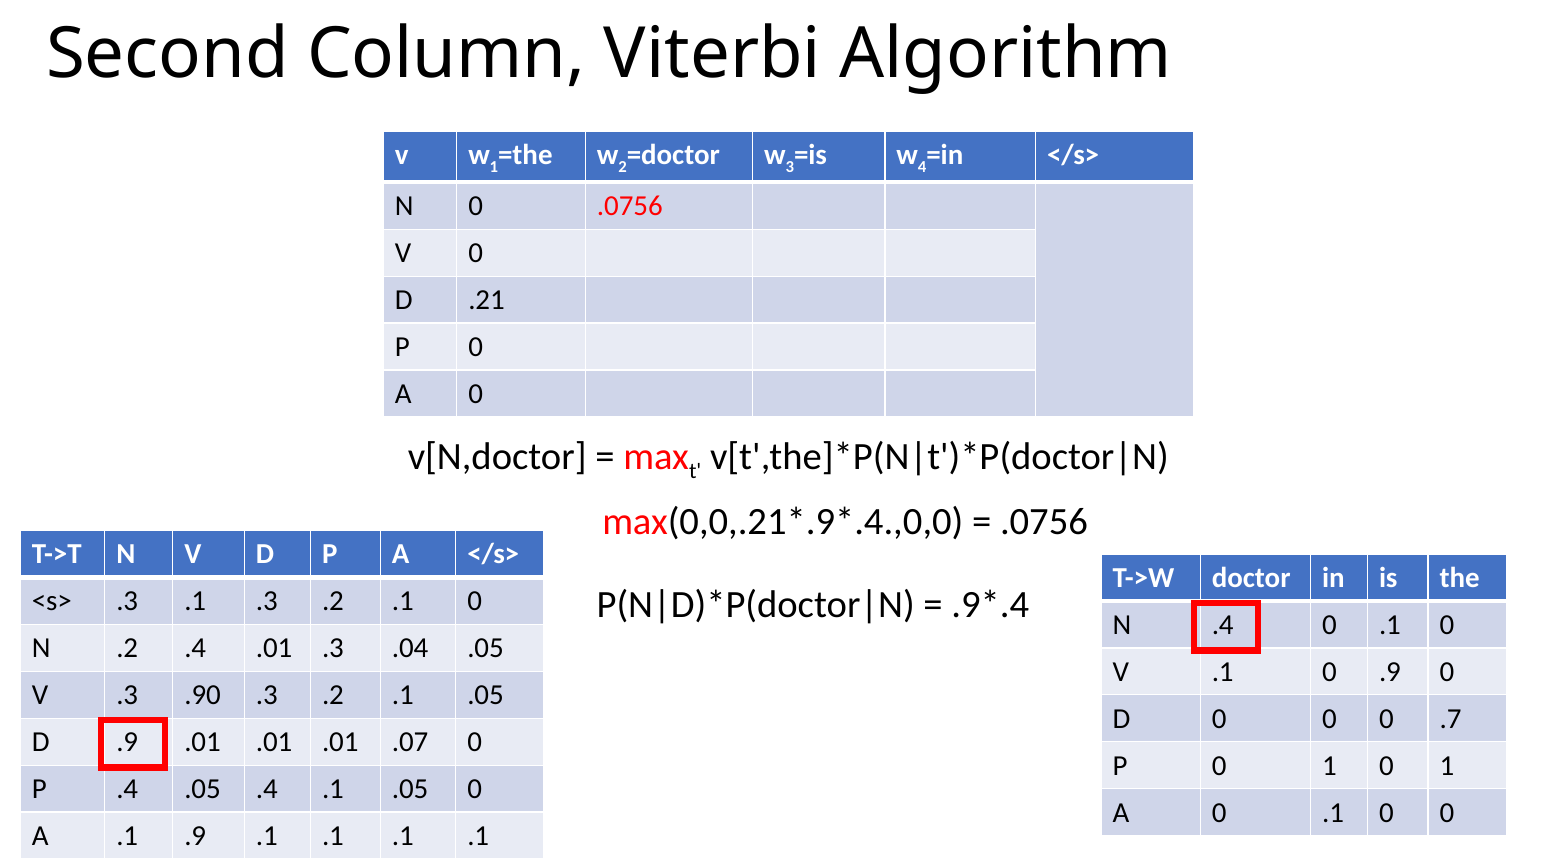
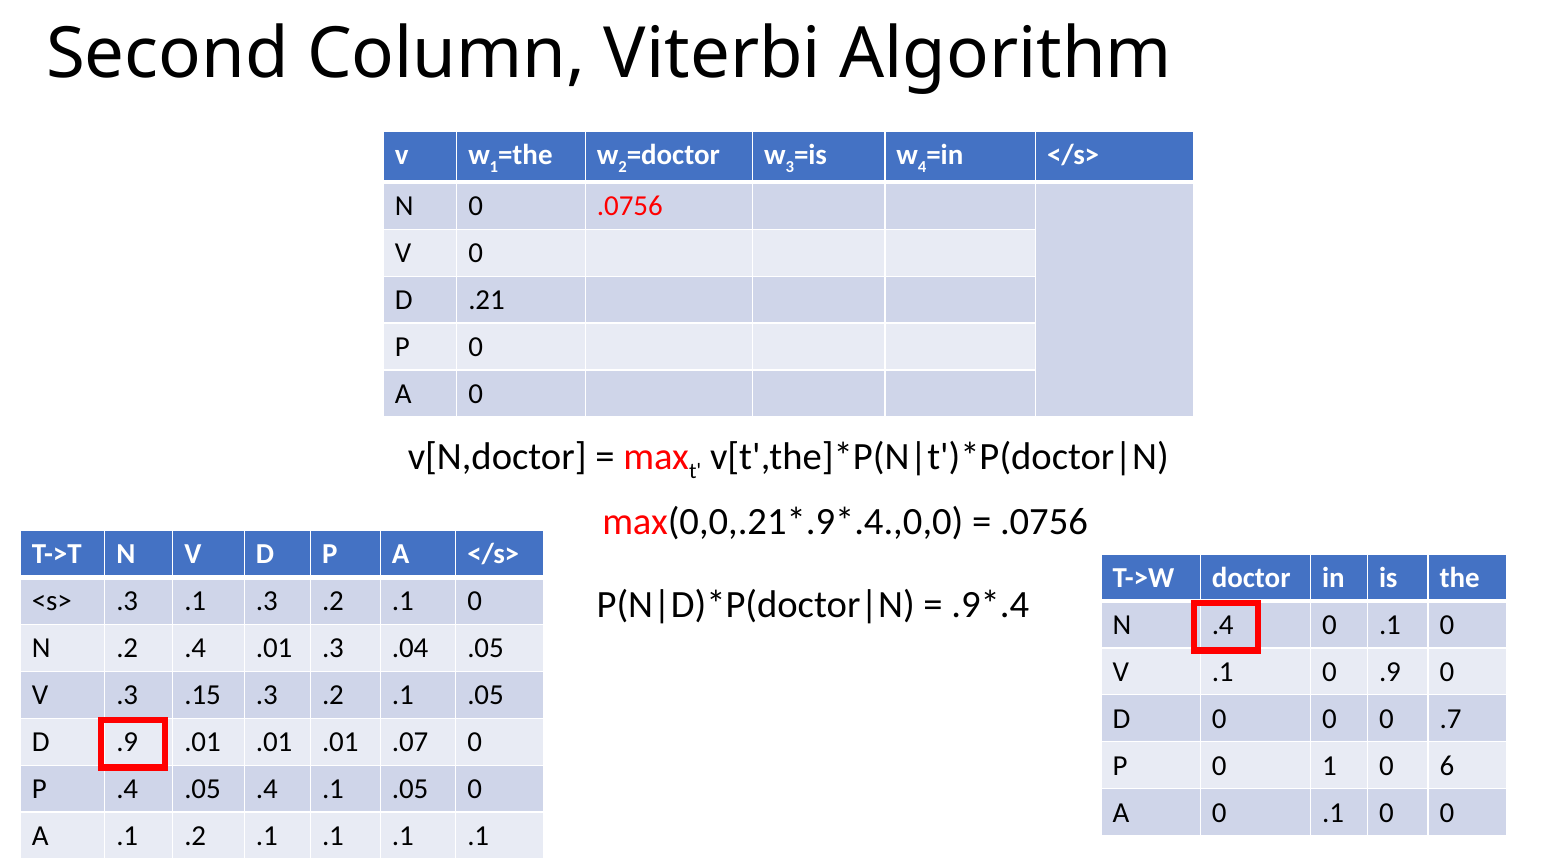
.90: .90 -> .15
1 0 1: 1 -> 6
.1 .9: .9 -> .2
